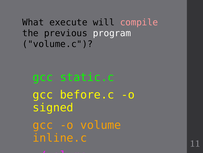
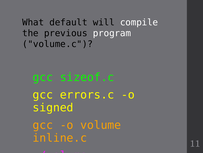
execute: execute -> default
compile colour: pink -> white
static.c: static.c -> sizeof.c
before.c: before.c -> errors.c
